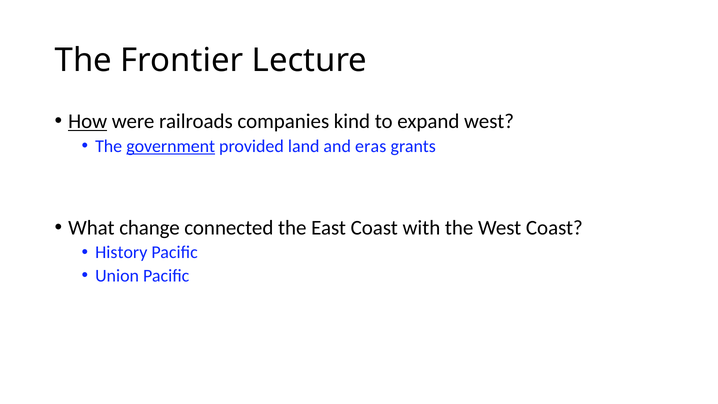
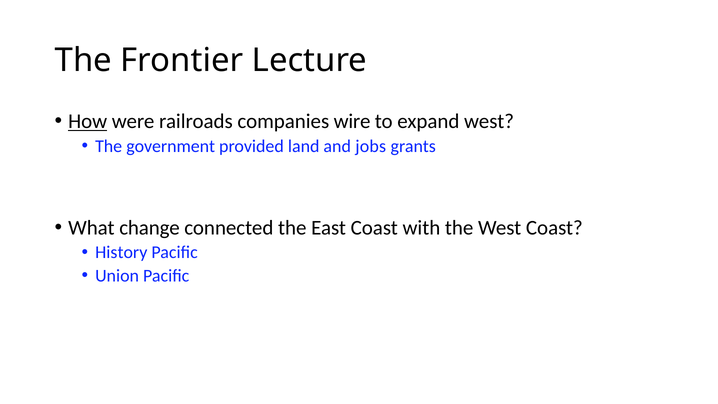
kind: kind -> wire
government underline: present -> none
eras: eras -> jobs
